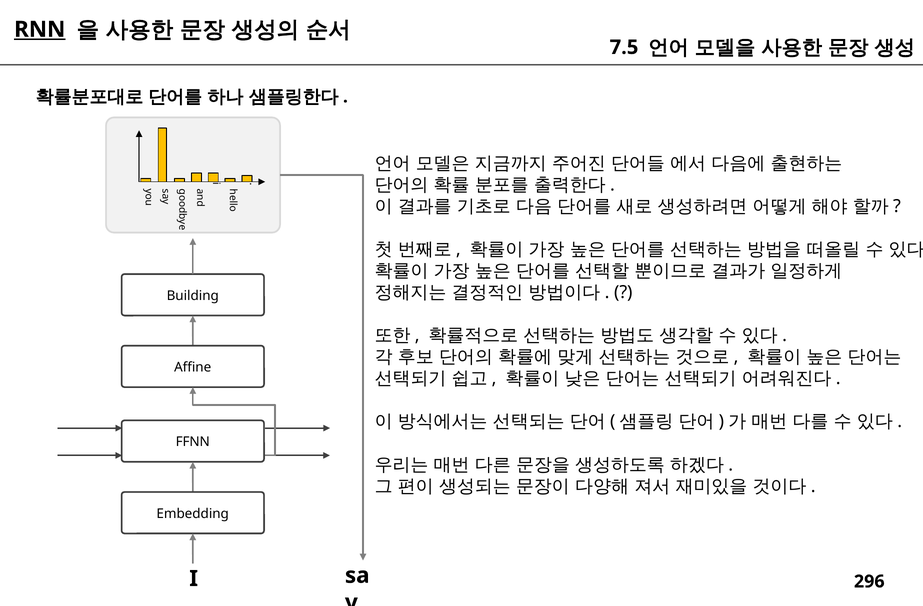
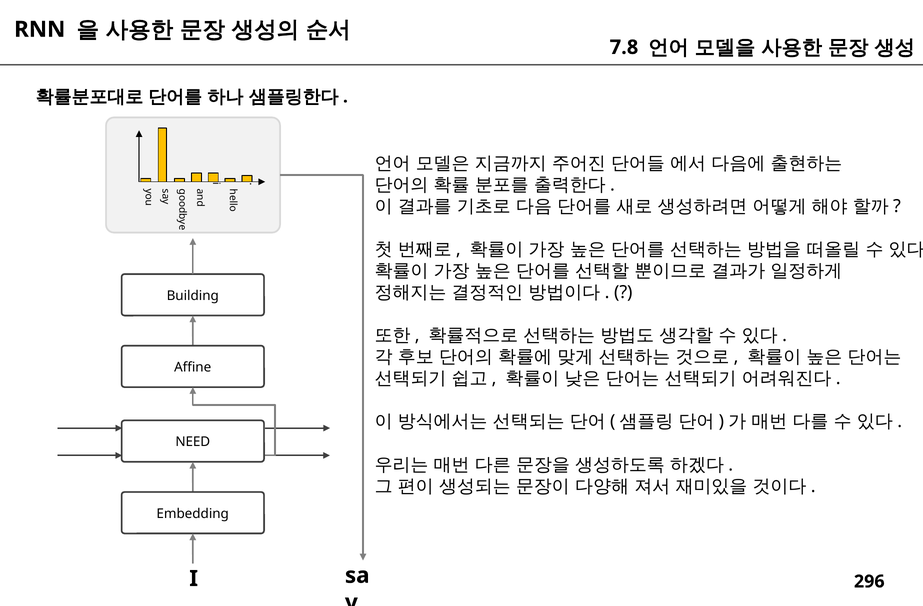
RNN underline: present -> none
7.5: 7.5 -> 7.8
FFNN: FFNN -> NEED
